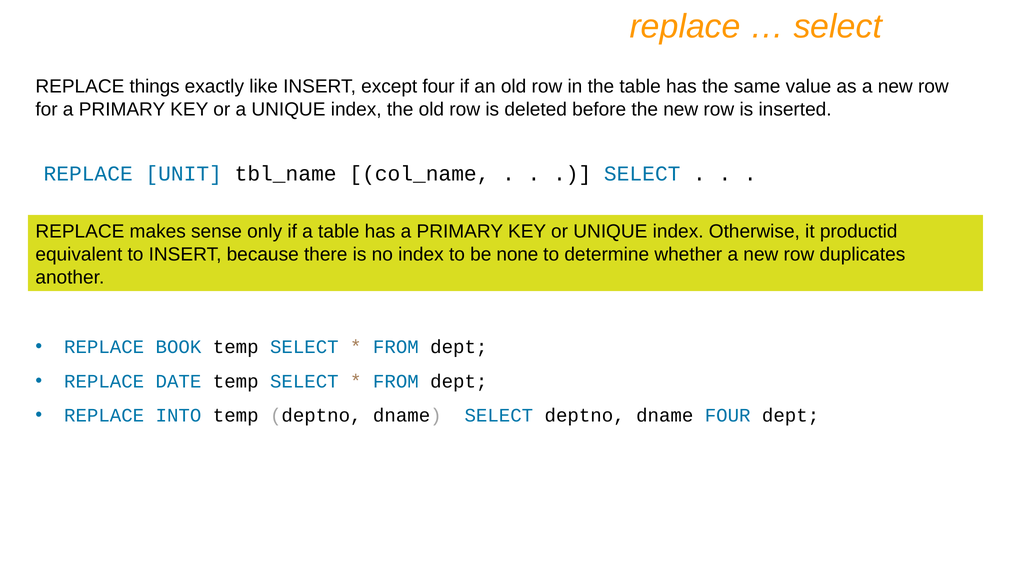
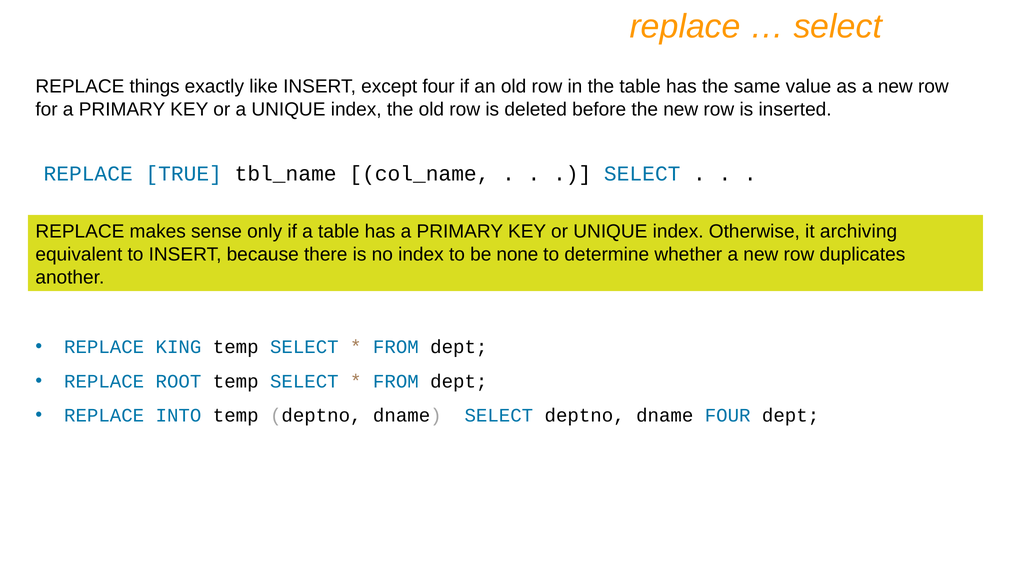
UNIT: UNIT -> TRUE
productid: productid -> archiving
BOOK: BOOK -> KING
DATE: DATE -> ROOT
